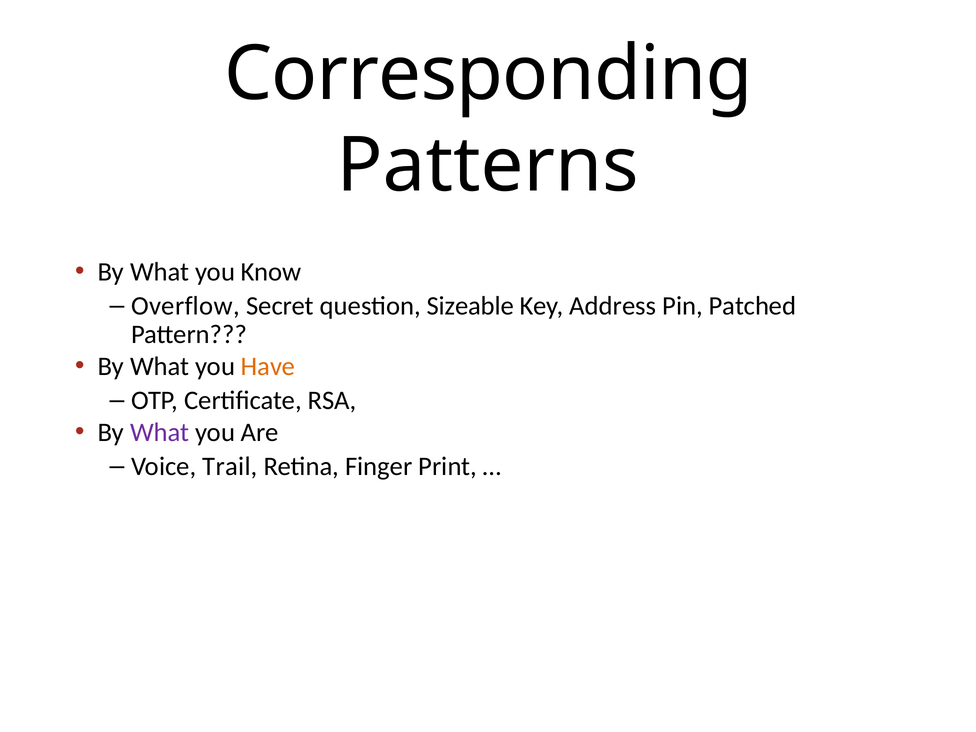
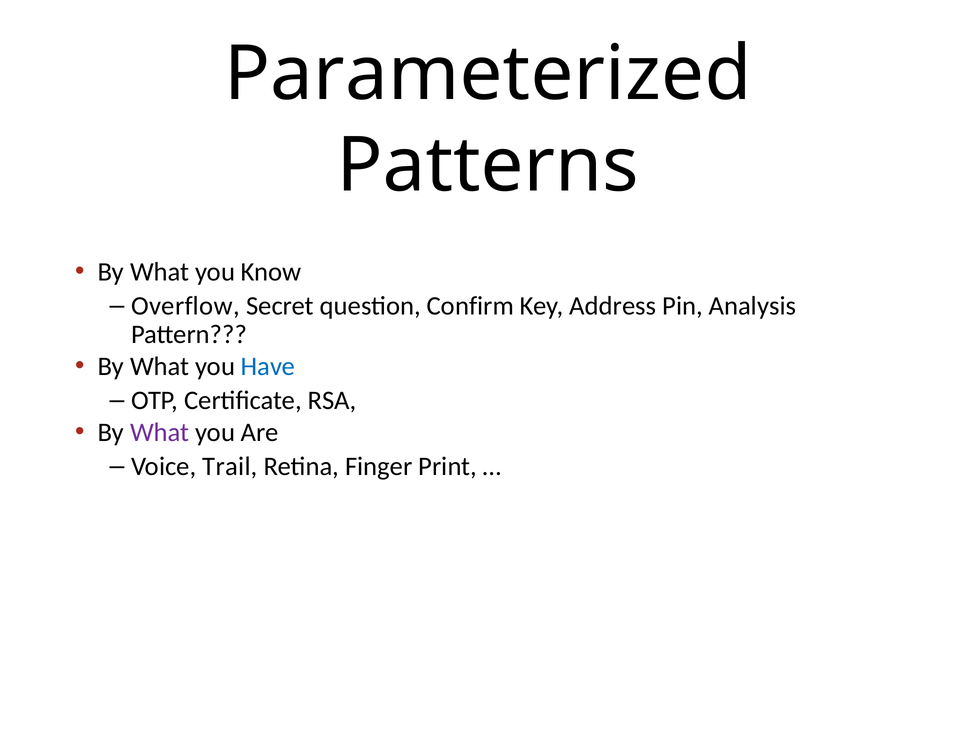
Corresponding: Corresponding -> Parameterized
Sizeable: Sizeable -> Confirm
Patched: Patched -> Analysis
Have colour: orange -> blue
